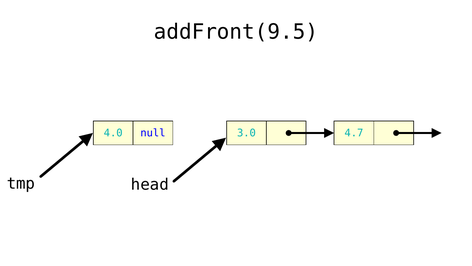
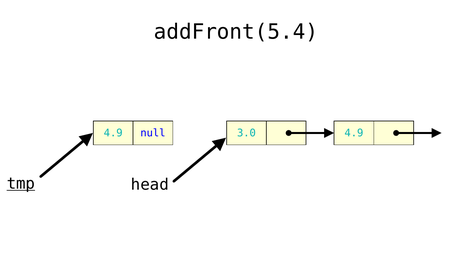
addFront(9.5: addFront(9.5 -> addFront(5.4
4.0 at (113, 133): 4.0 -> 4.9
3.0 4.7: 4.7 -> 4.9
tmp underline: none -> present
